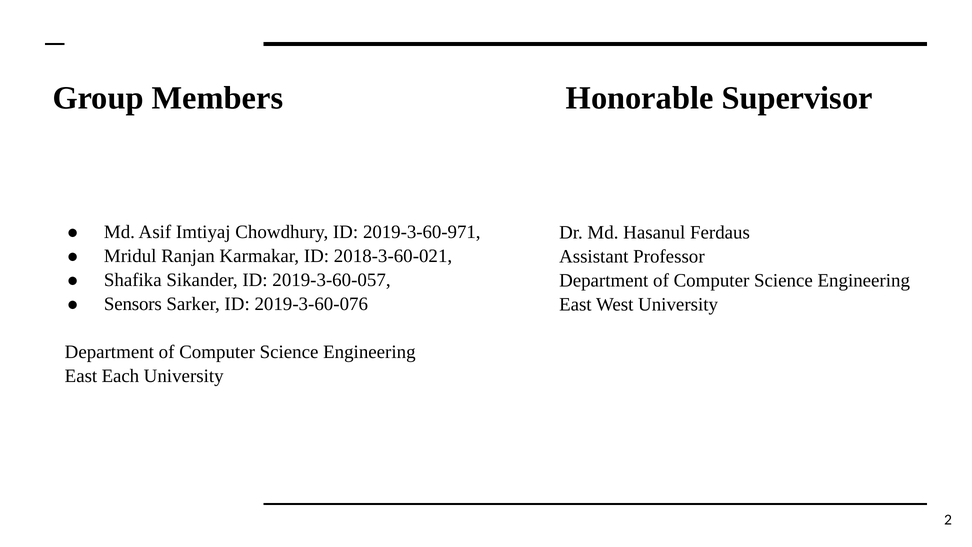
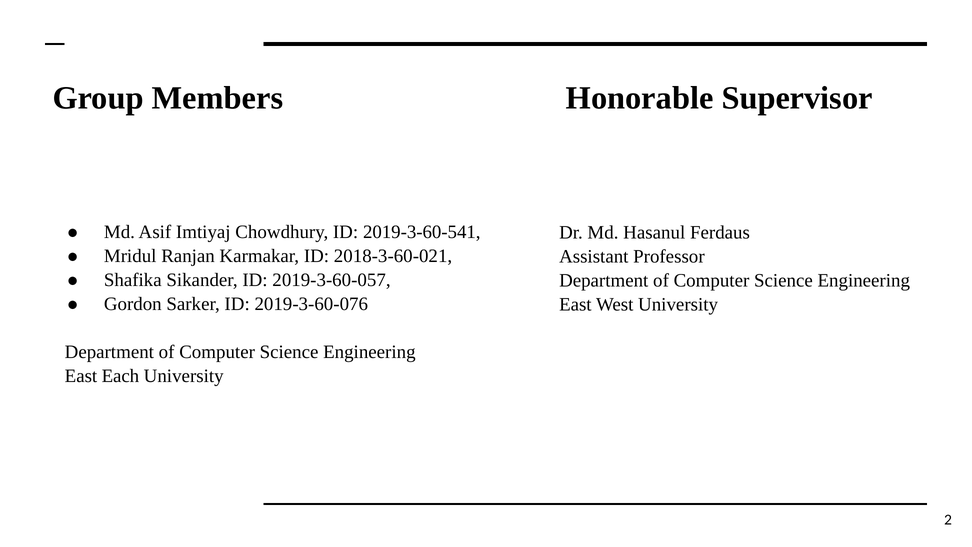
2019-3-60-971: 2019-3-60-971 -> 2019-3-60-541
Sensors: Sensors -> Gordon
